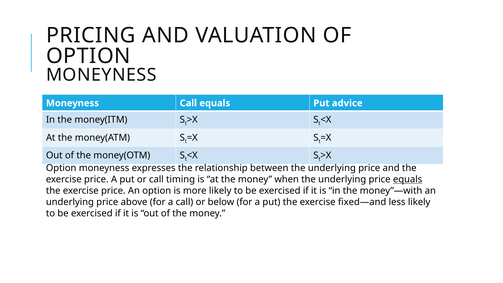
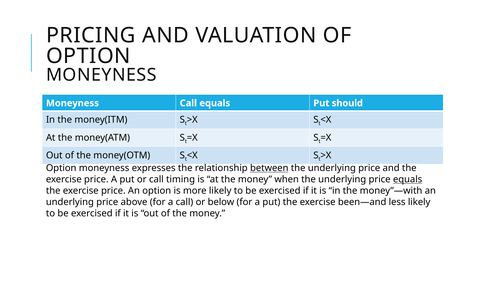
advice: advice -> should
between underline: none -> present
fixed—and: fixed—and -> been—and
